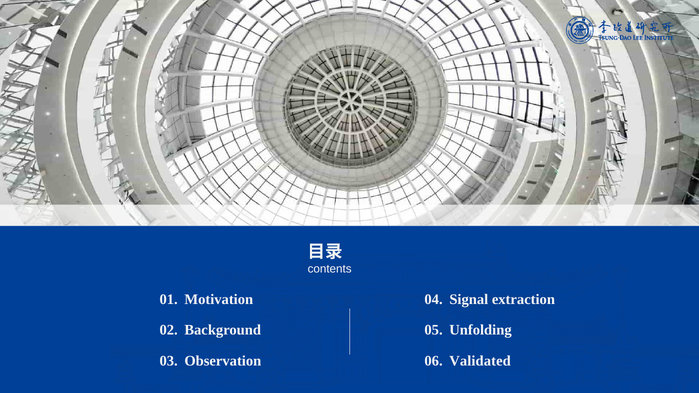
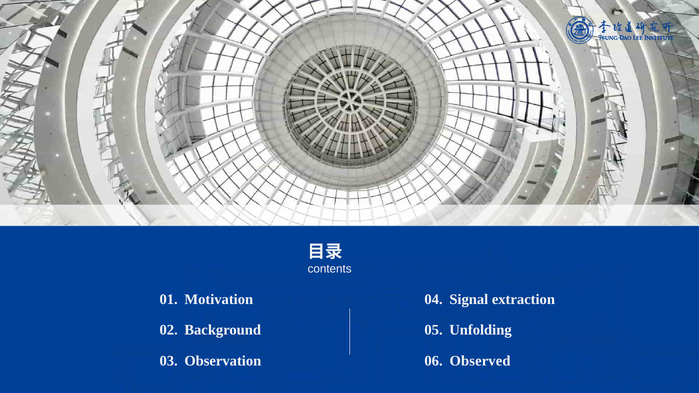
Validated: Validated -> Observed
